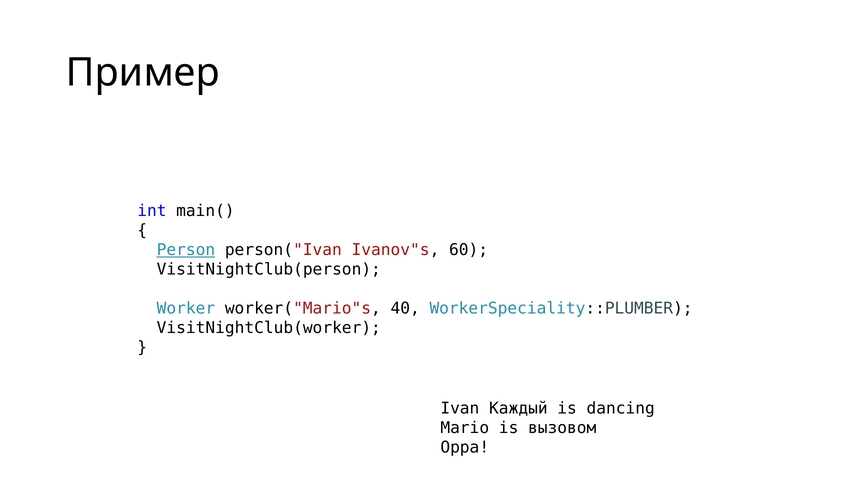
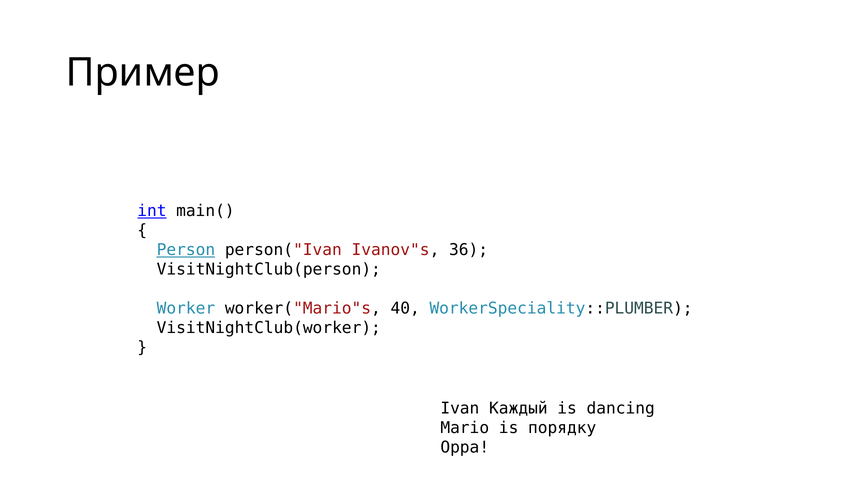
int underline: none -> present
60: 60 -> 36
вызовом: вызовом -> порядку
